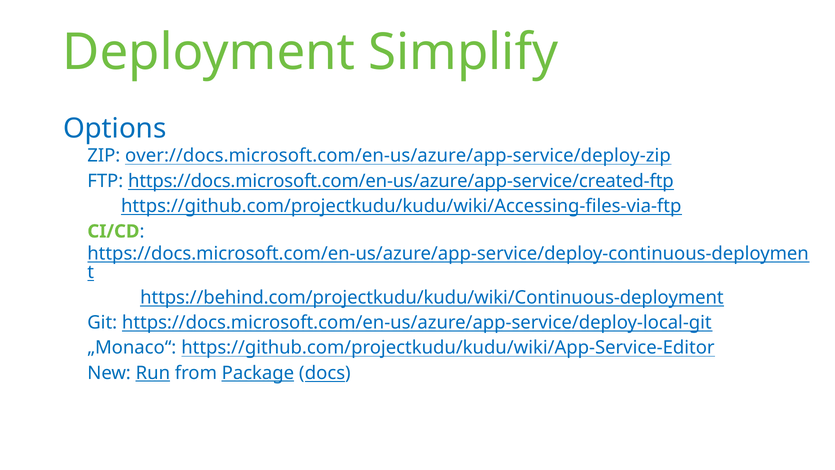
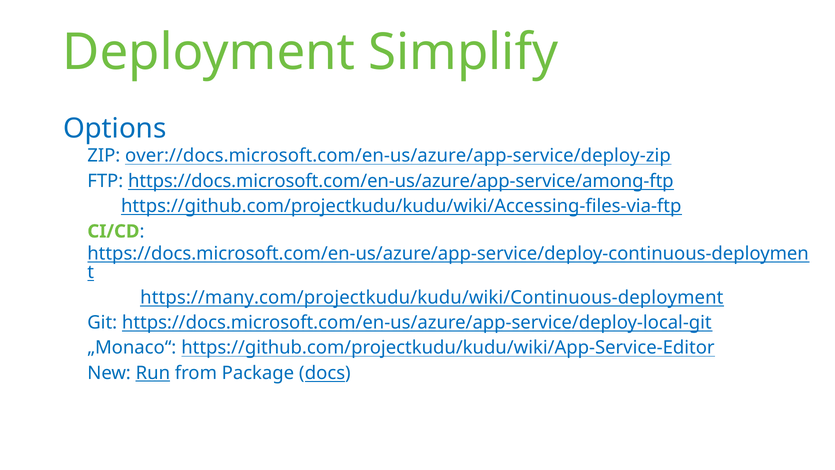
https://docs.microsoft.com/en-us/azure/app-service/created-ftp: https://docs.microsoft.com/en-us/azure/app-service/created-ftp -> https://docs.microsoft.com/en-us/azure/app-service/among-ftp
https://behind.com/projectkudu/kudu/wiki/Continuous-deployment: https://behind.com/projectkudu/kudu/wiki/Continuous-deployment -> https://many.com/projectkudu/kudu/wiki/Continuous-deployment
Package underline: present -> none
